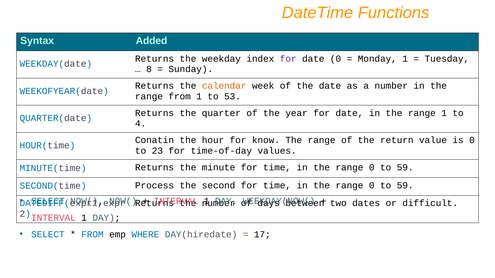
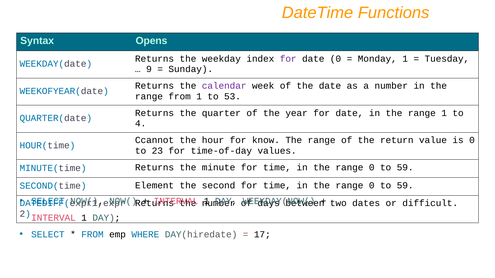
Added: Added -> Opens
8: 8 -> 9
calendar colour: orange -> purple
Conatin: Conatin -> Ccannot
Process: Process -> Element
